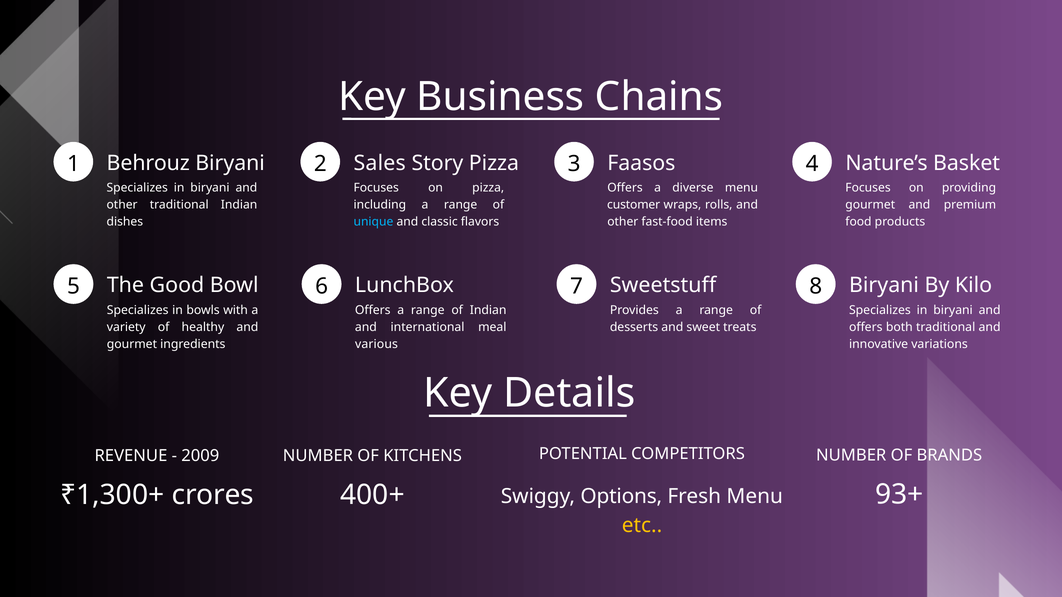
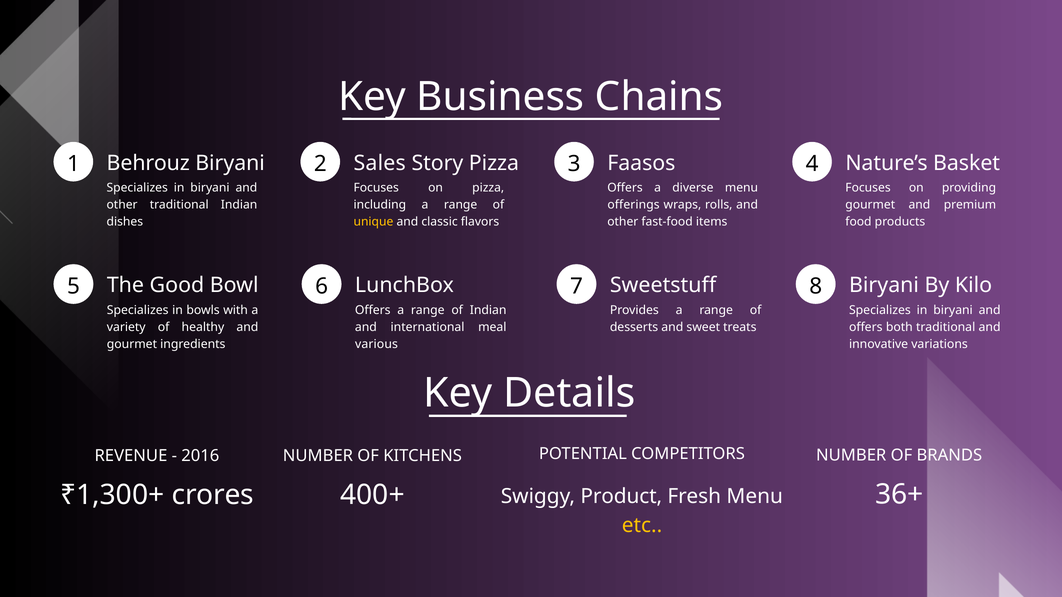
customer: customer -> offerings
unique colour: light blue -> yellow
2009: 2009 -> 2016
93+: 93+ -> 36+
Options: Options -> Product
